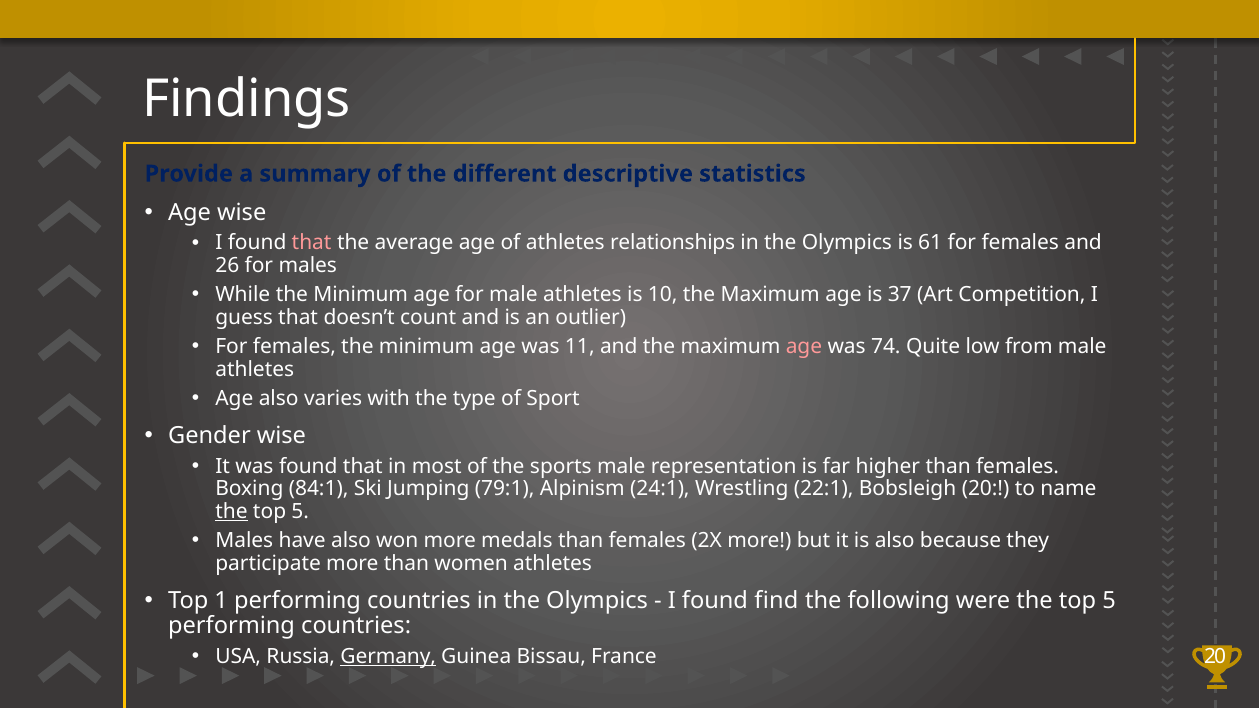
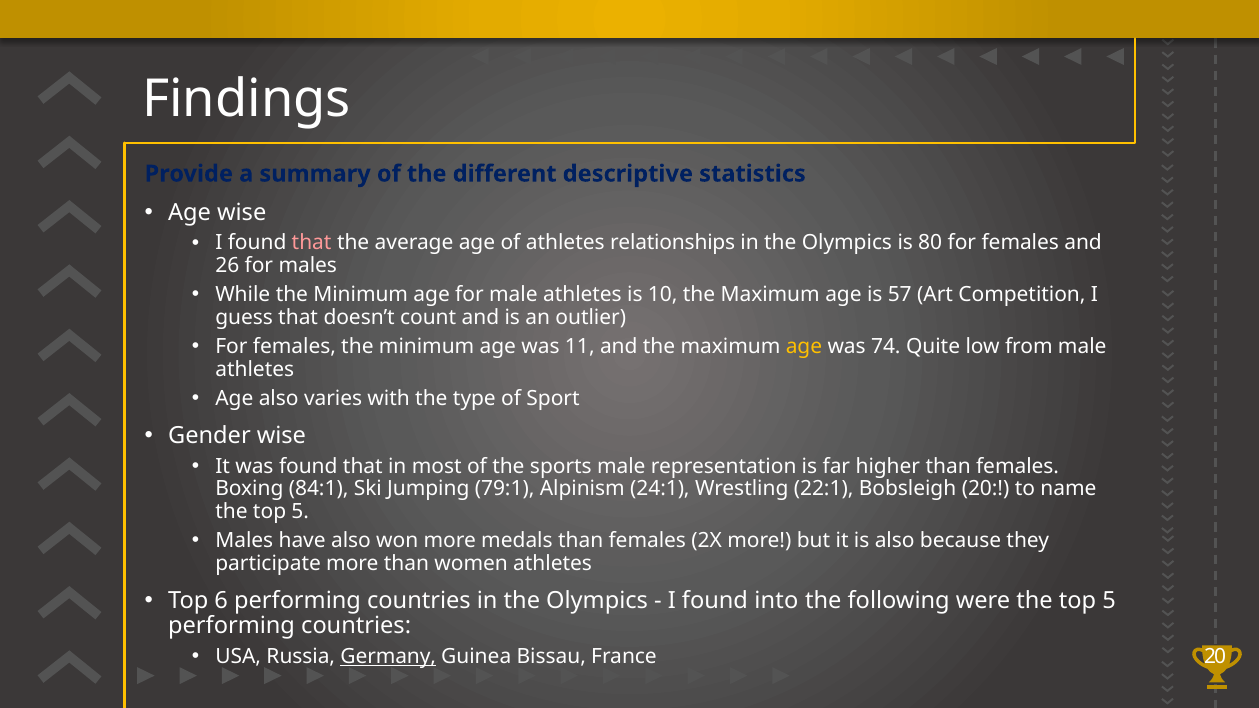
61: 61 -> 80
37: 37 -> 57
age at (804, 347) colour: pink -> yellow
the at (232, 512) underline: present -> none
1: 1 -> 6
find: find -> into
